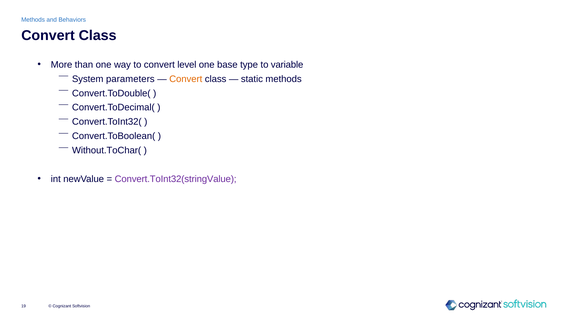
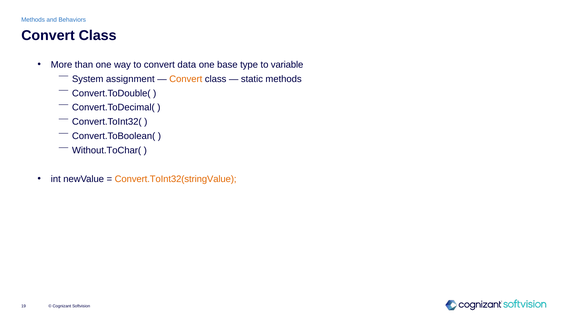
level: level -> data
parameters: parameters -> assignment
Convert.ToInt32(stringValue colour: purple -> orange
